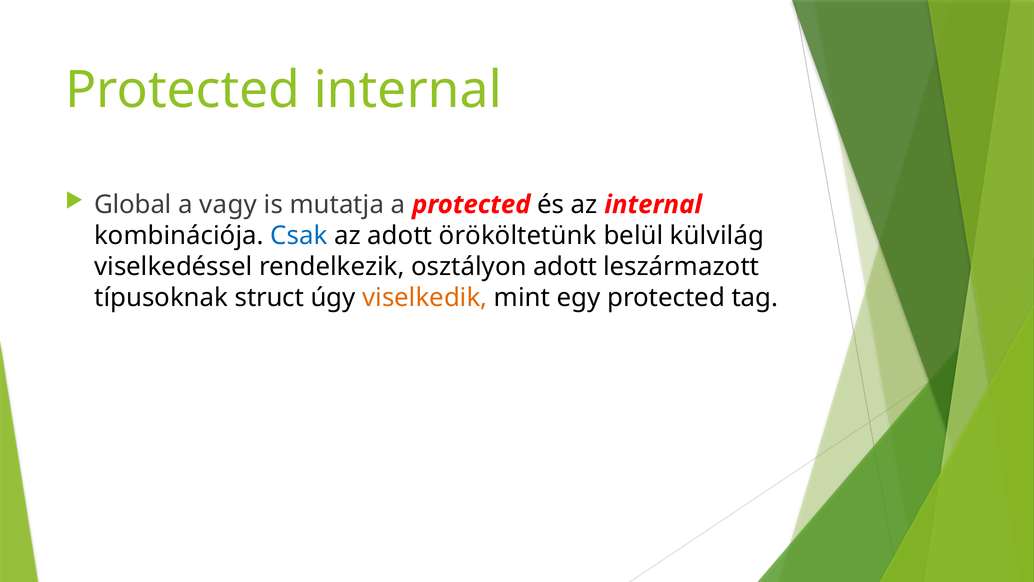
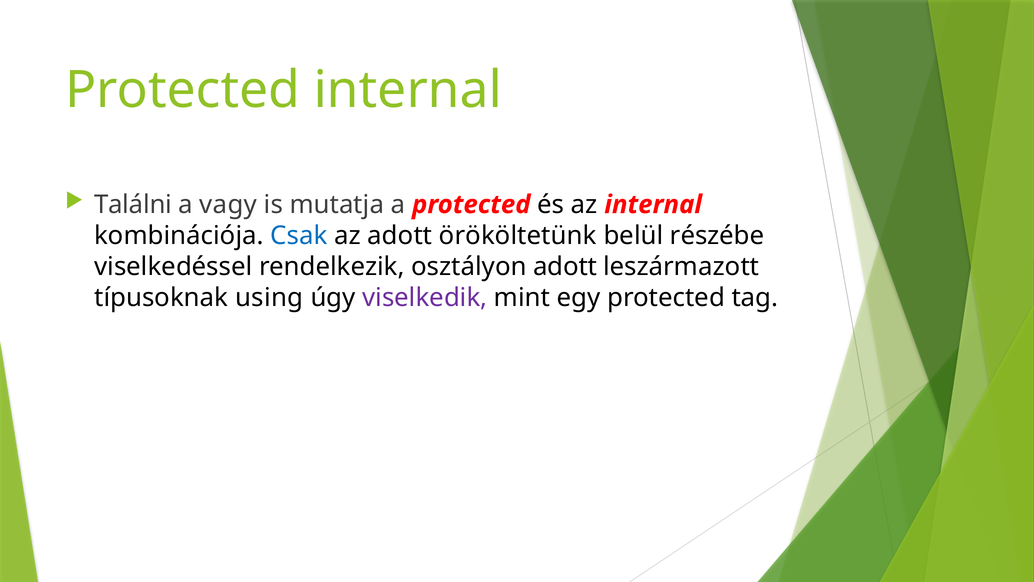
Global: Global -> Találni
külvilág: külvilág -> részébe
struct: struct -> using
viselkedik colour: orange -> purple
